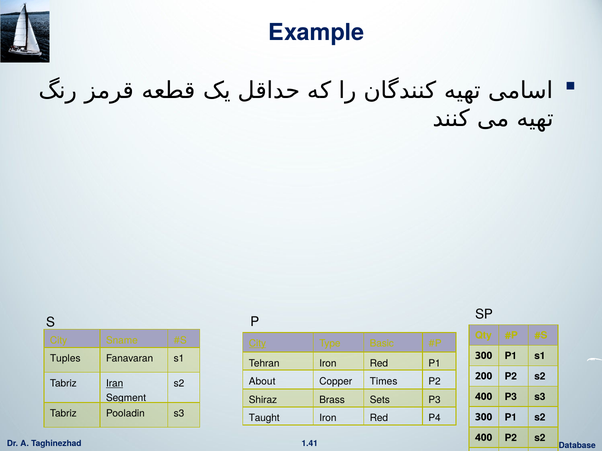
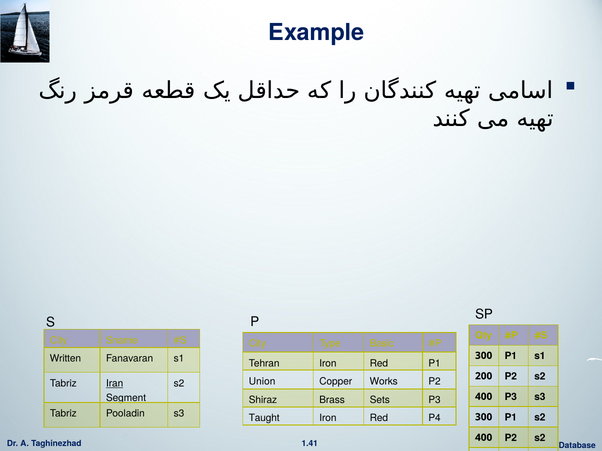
City at (257, 344) underline: present -> none
Tuples: Tuples -> Written
About: About -> Union
Times: Times -> Works
